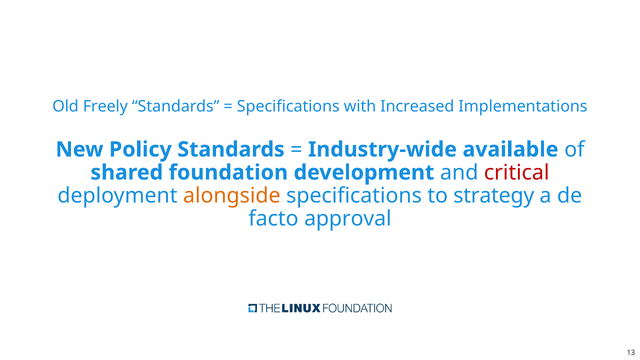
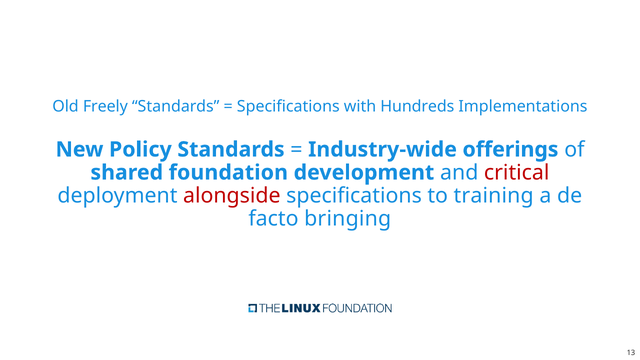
Increased: Increased -> Hundreds
available: available -> offerings
alongside colour: orange -> red
strategy: strategy -> training
approval: approval -> bringing
